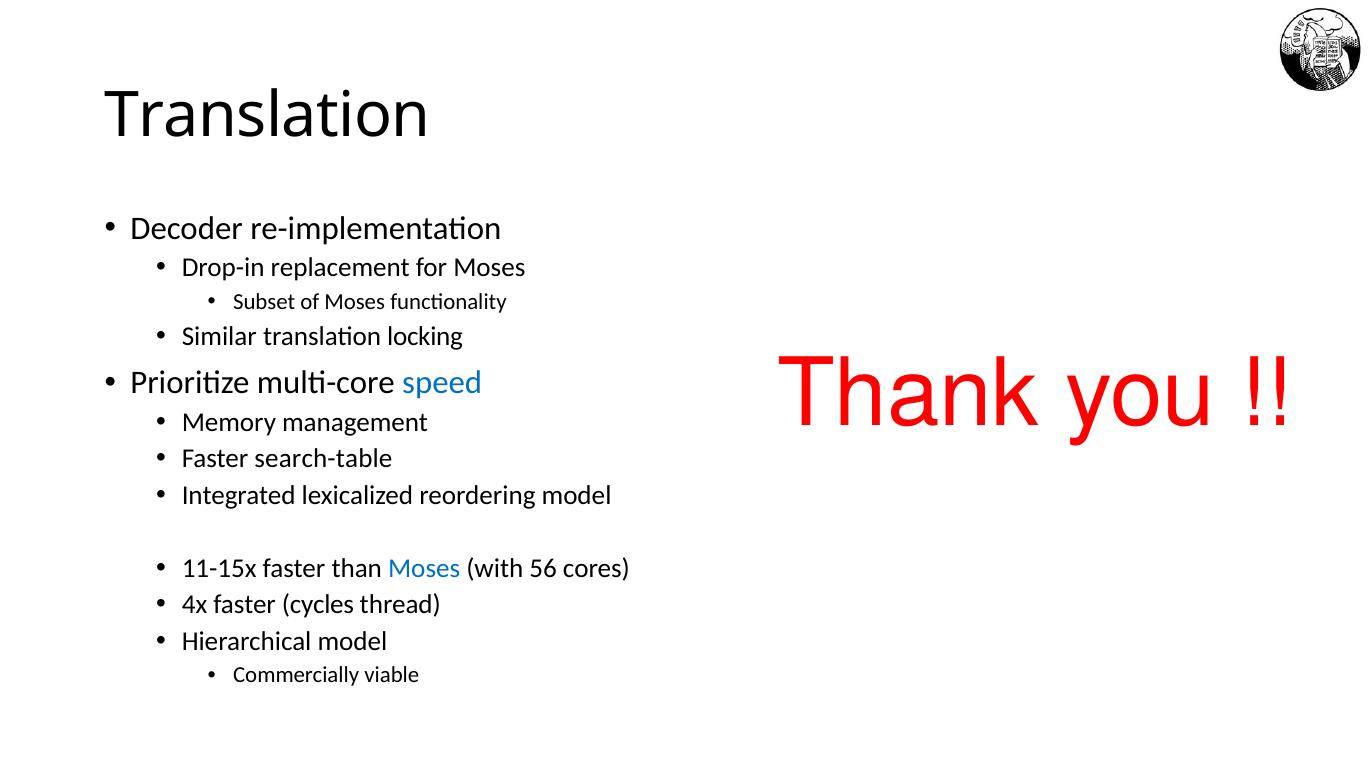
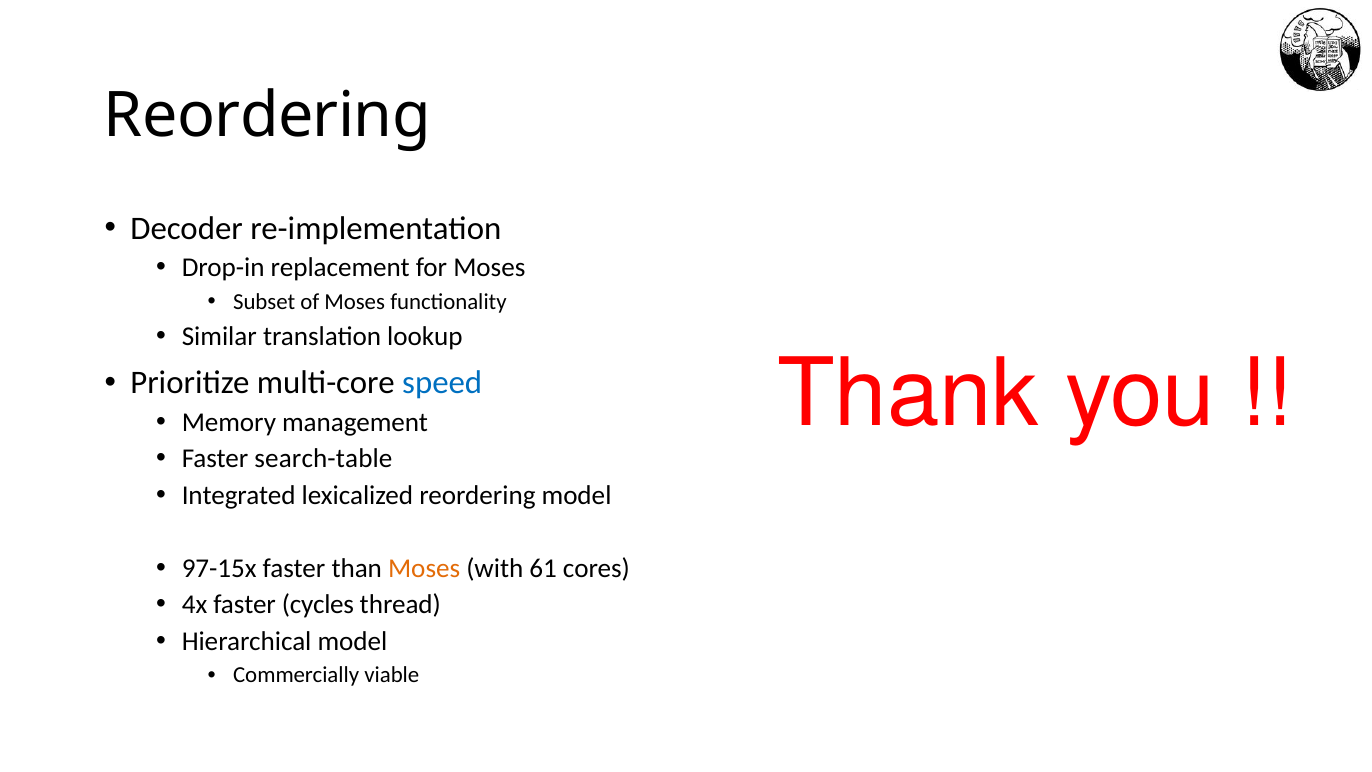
Translation at (267, 115): Translation -> Reordering
locking: locking -> lookup
11-15x: 11-15x -> 97-15x
Moses at (424, 568) colour: blue -> orange
56: 56 -> 61
